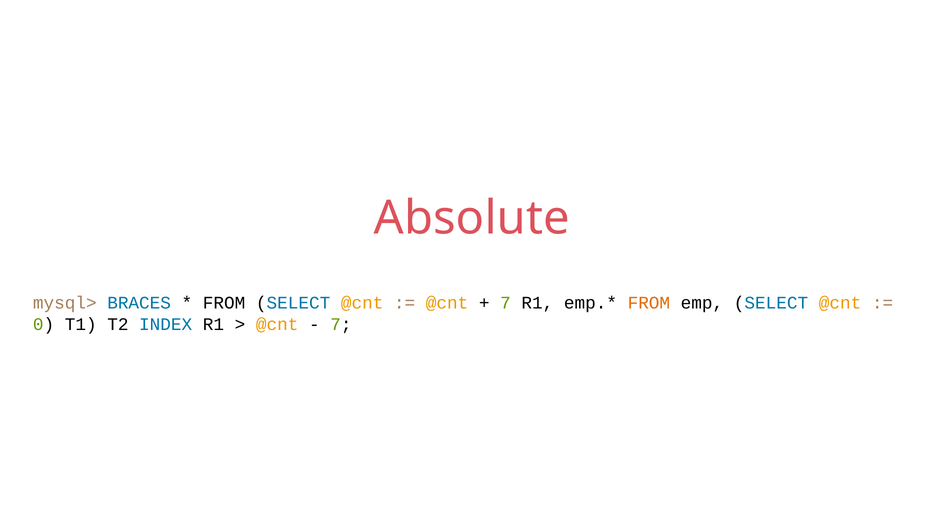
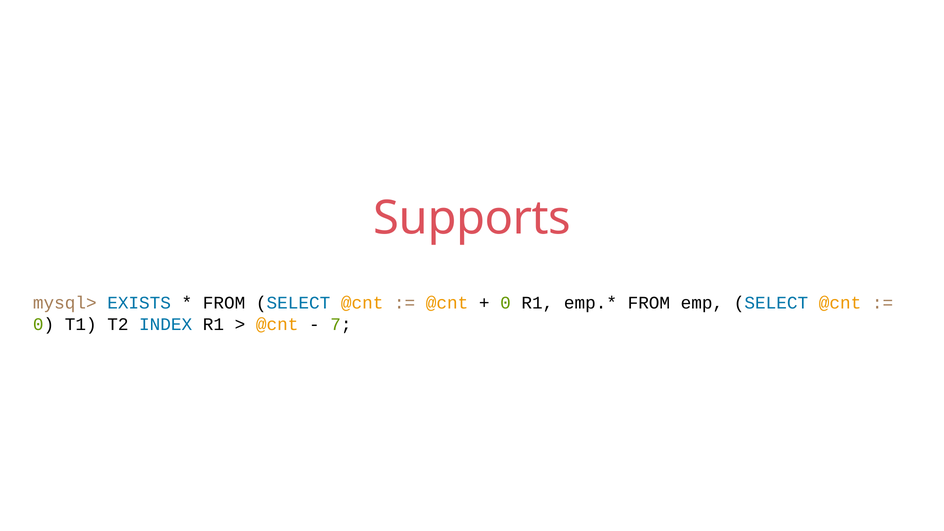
Absolute: Absolute -> Supports
BRACES: BRACES -> EXISTS
7 at (506, 303): 7 -> 0
FROM at (649, 303) colour: orange -> black
